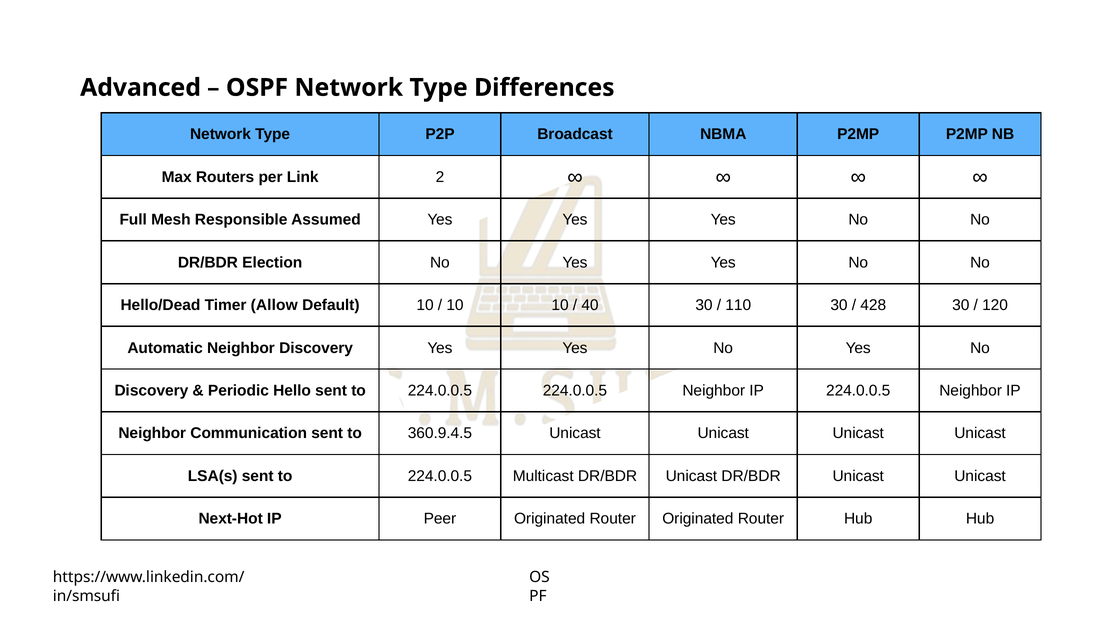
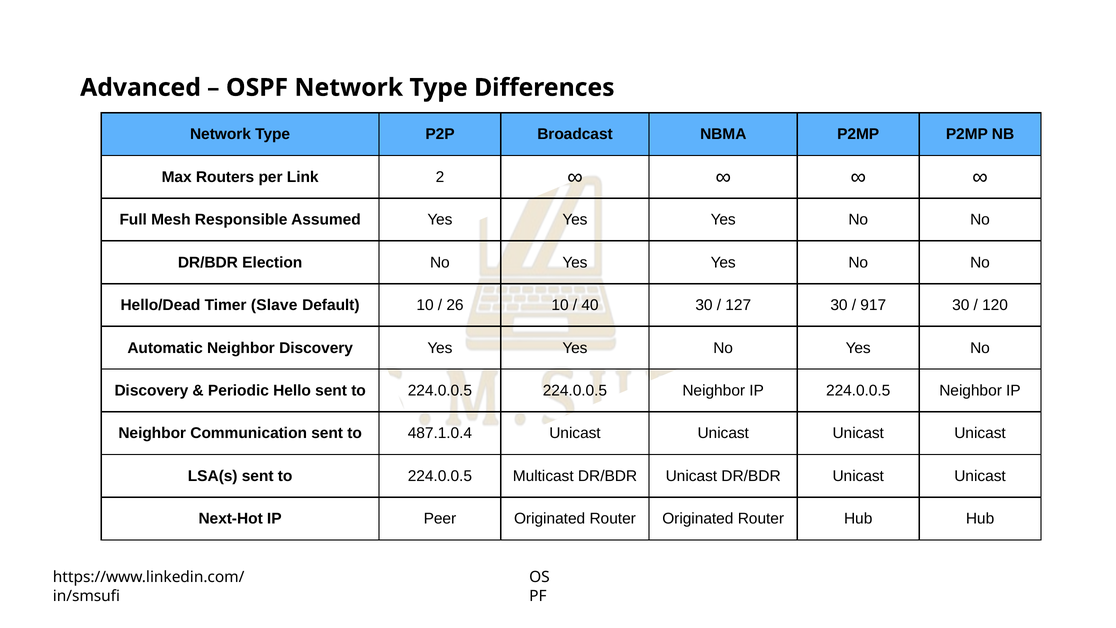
Allow: Allow -> Slave
10 at (455, 305): 10 -> 26
110: 110 -> 127
428: 428 -> 917
360.9.4.5: 360.9.4.5 -> 487.1.0.4
